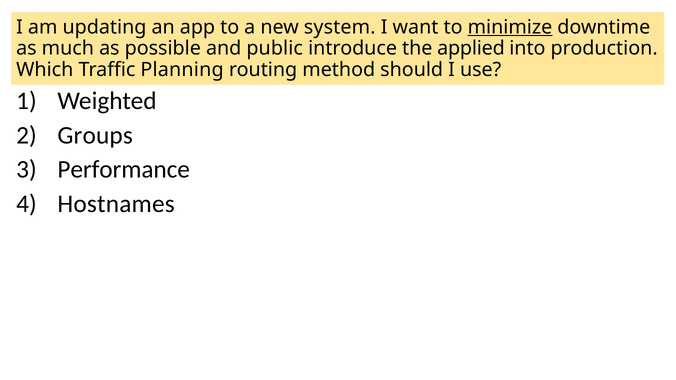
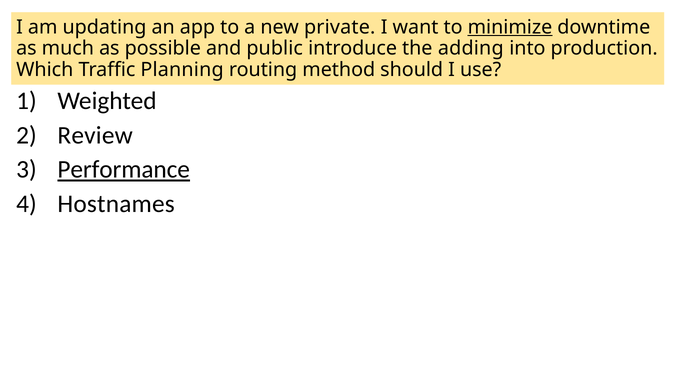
system: system -> private
applied: applied -> adding
Groups: Groups -> Review
Performance underline: none -> present
